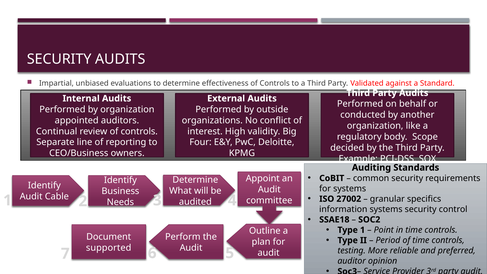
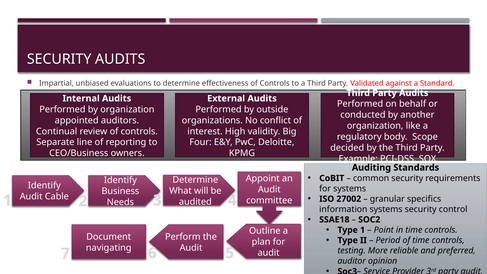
supported: supported -> navigating
